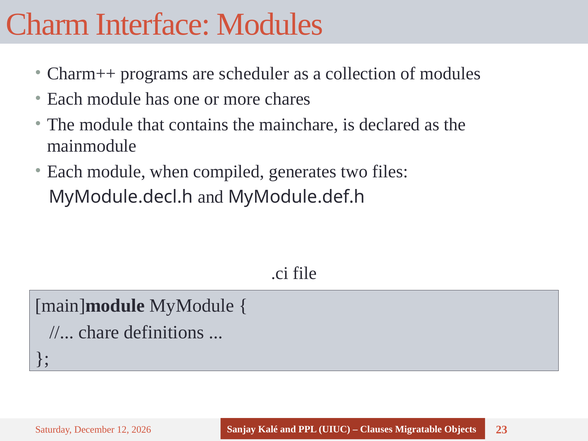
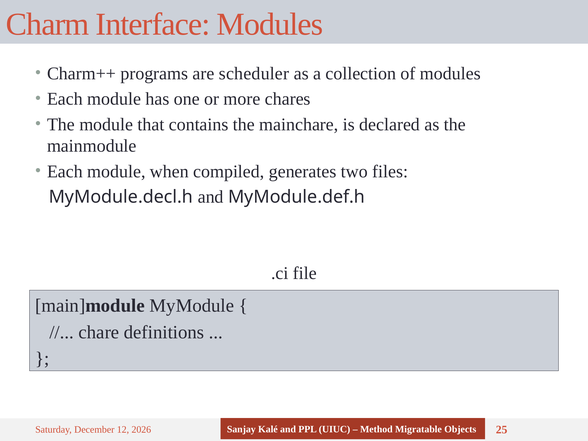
Clauses: Clauses -> Method
23: 23 -> 25
